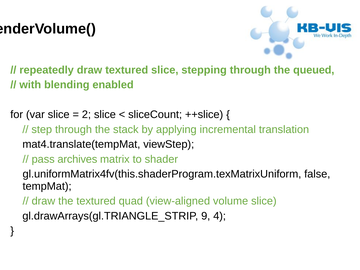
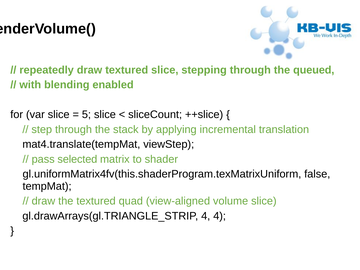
2: 2 -> 5
archives: archives -> selected
gl.drawArrays(gl.TRIANGLE_STRIP 9: 9 -> 4
